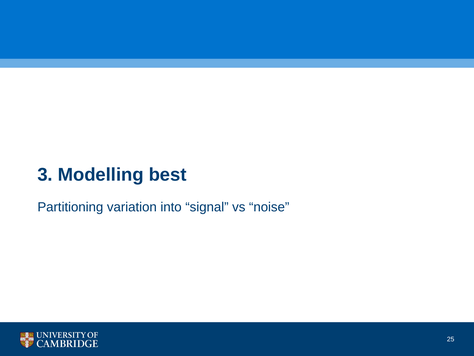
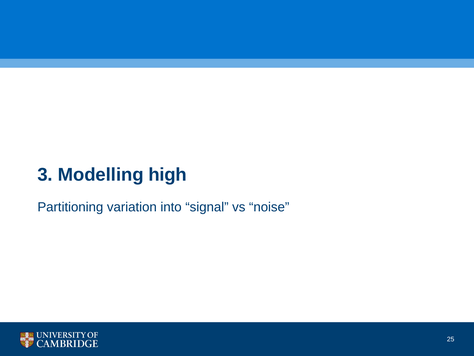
best: best -> high
